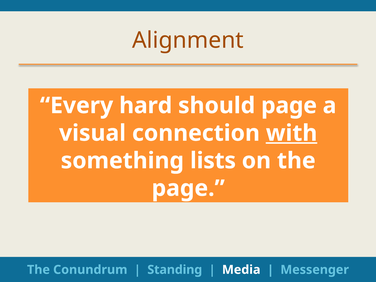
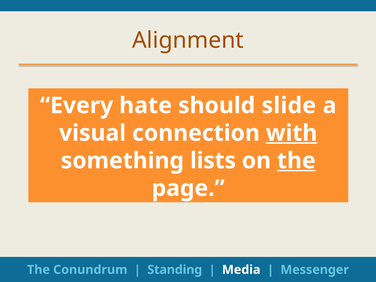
hard: hard -> hate
should page: page -> slide
the at (296, 161) underline: none -> present
